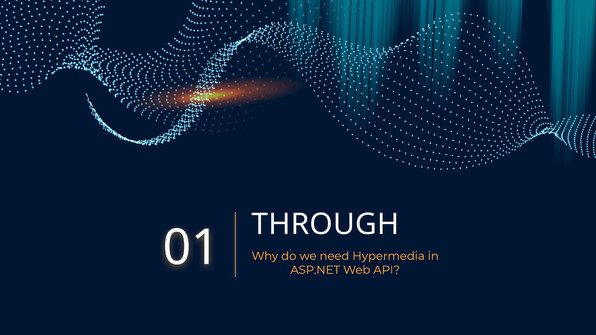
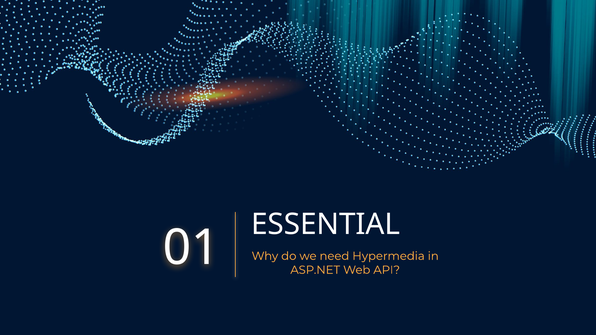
THROUGH: THROUGH -> ESSENTIAL
